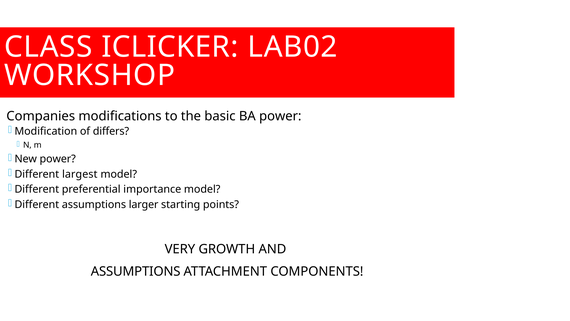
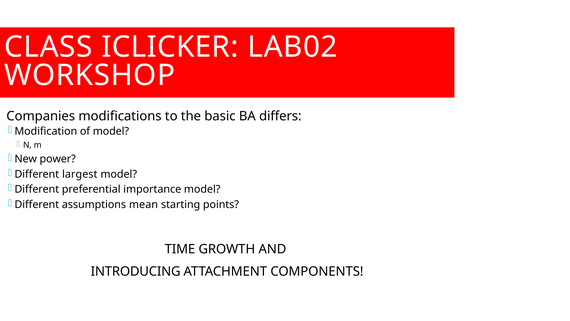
BA power: power -> differs
of differs: differs -> model
larger: larger -> mean
VERY: VERY -> TIME
ASSUMPTIONS at (136, 271): ASSUMPTIONS -> INTRODUCING
